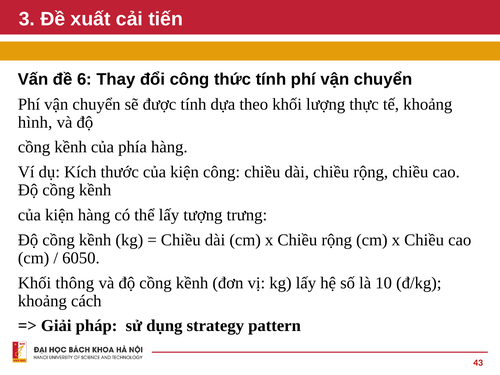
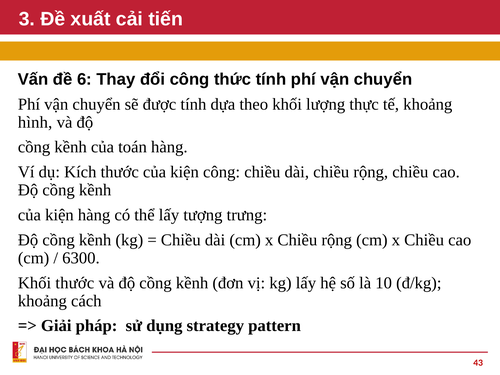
phía: phía -> toán
6050: 6050 -> 6300
Khối thông: thông -> thước
